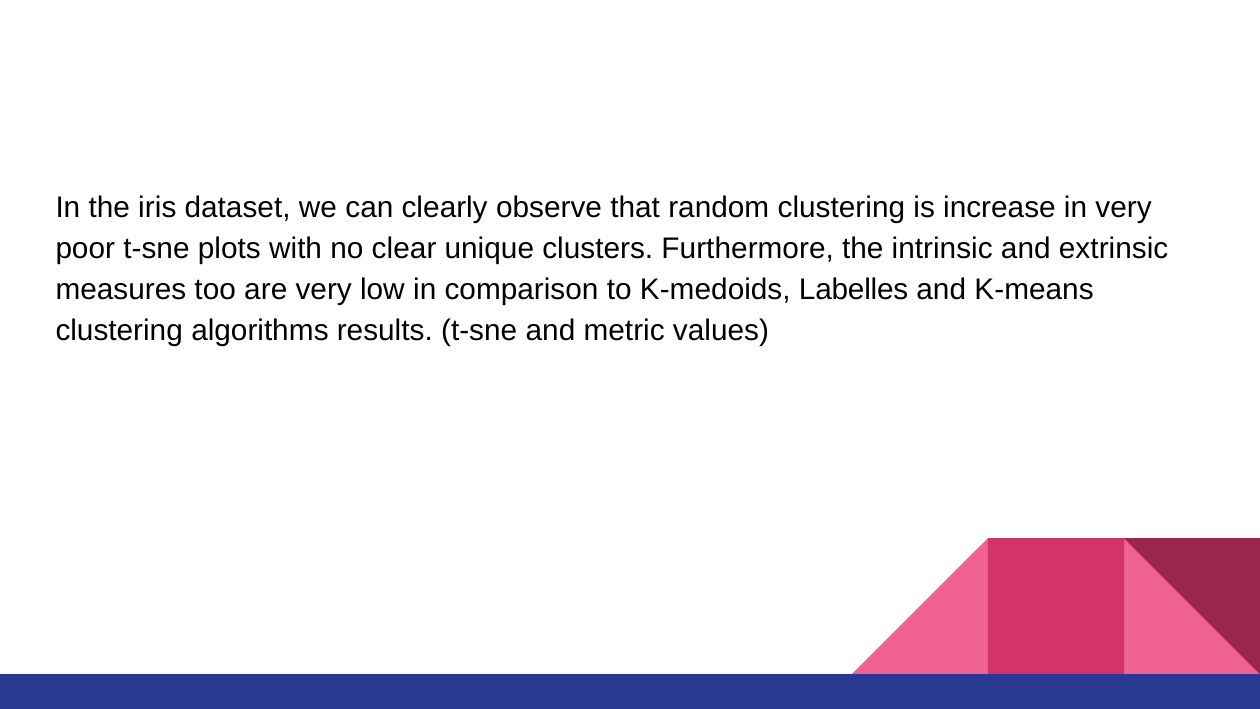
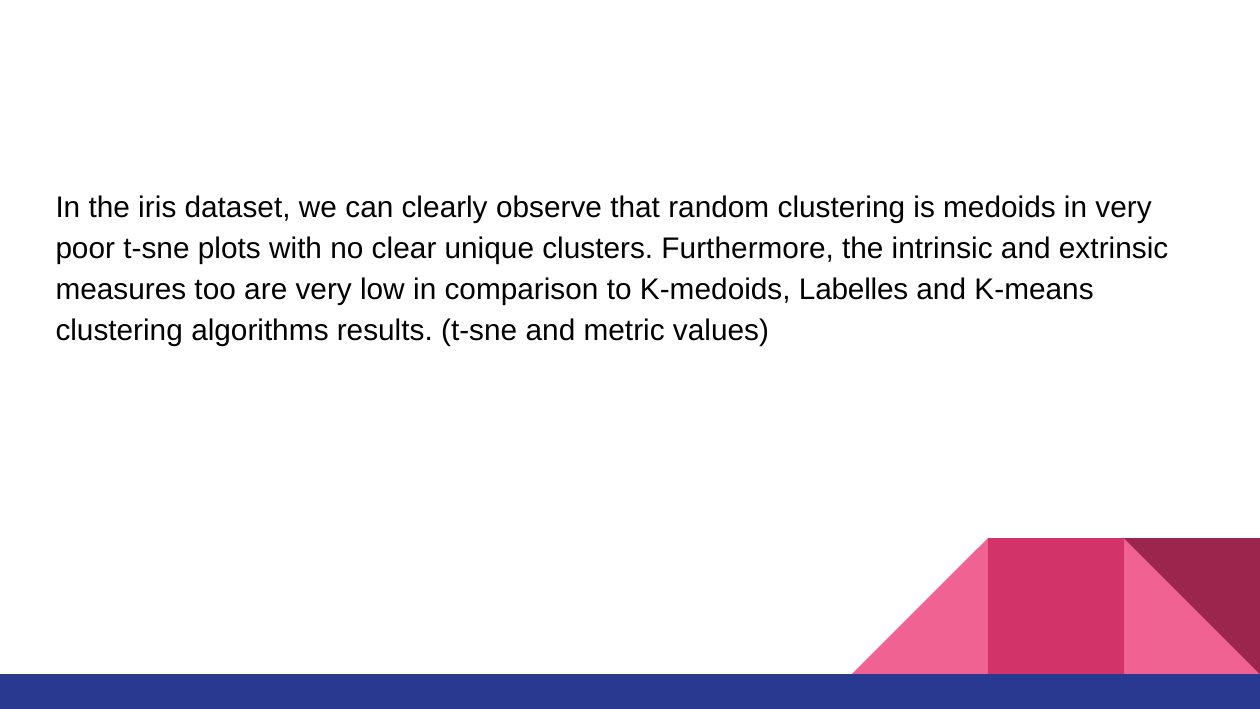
increase: increase -> medoids
